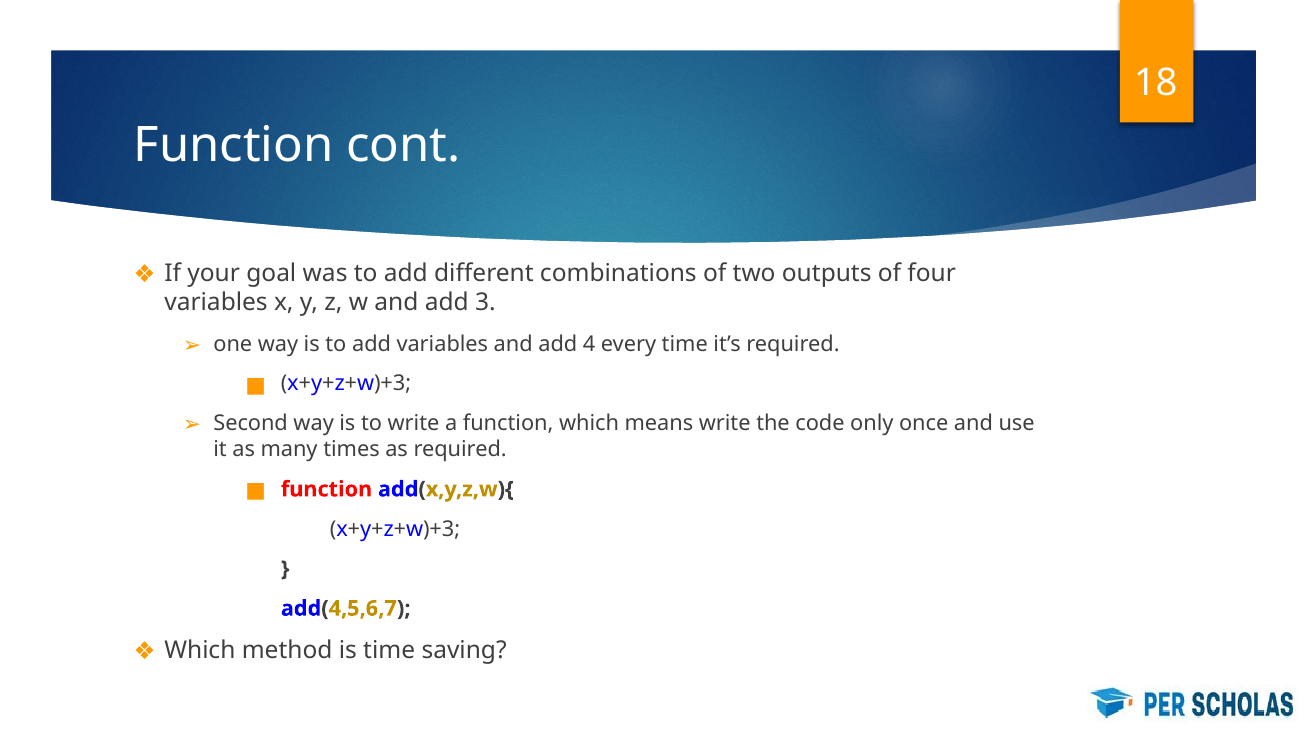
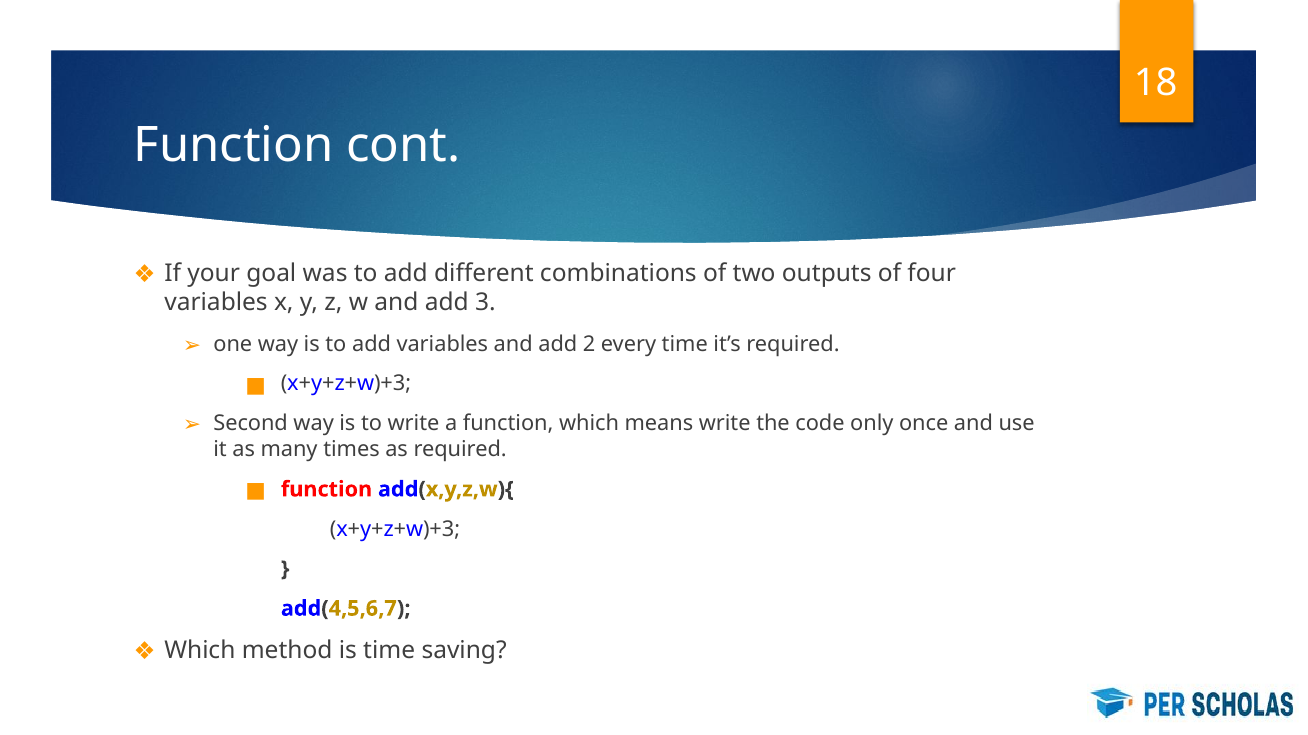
4: 4 -> 2
